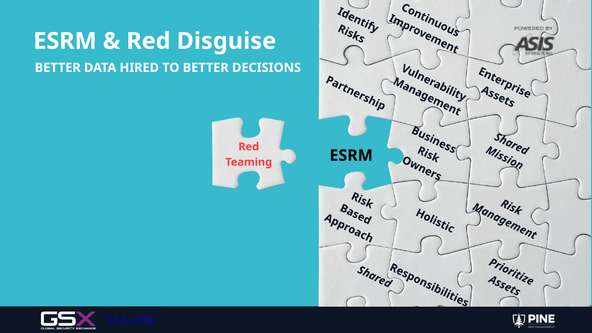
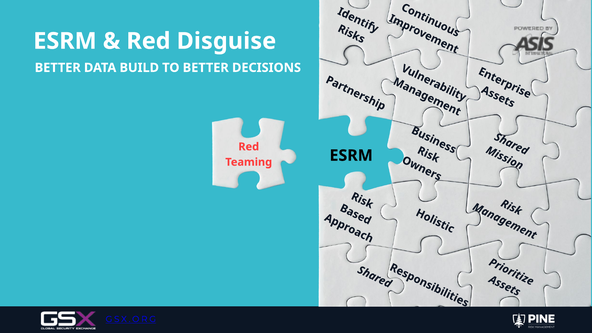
HIRED: HIRED -> BUILD
